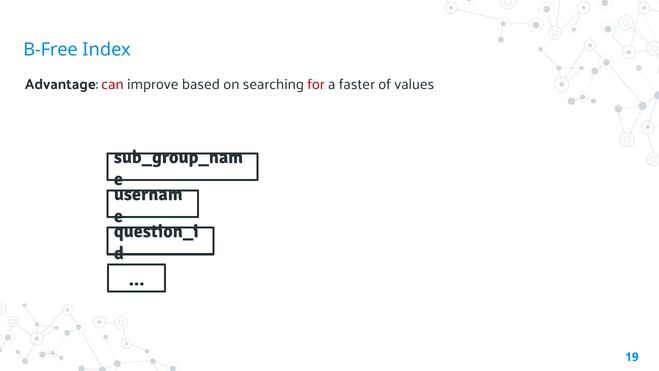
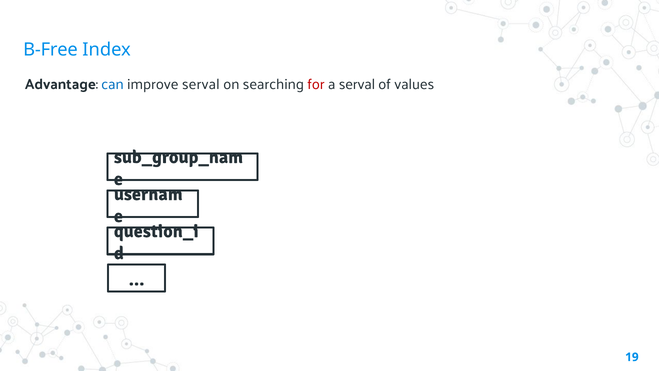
can colour: red -> blue
improve based: based -> serval
a faster: faster -> serval
